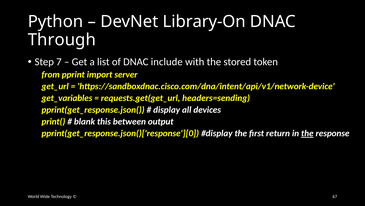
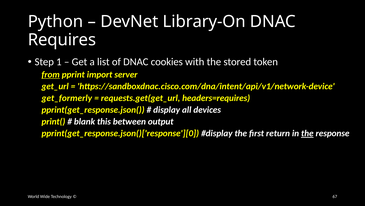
Through: Through -> Requires
7: 7 -> 1
include: include -> cookies
from underline: none -> present
get_variables: get_variables -> get_formerly
headers=sending: headers=sending -> headers=requires
